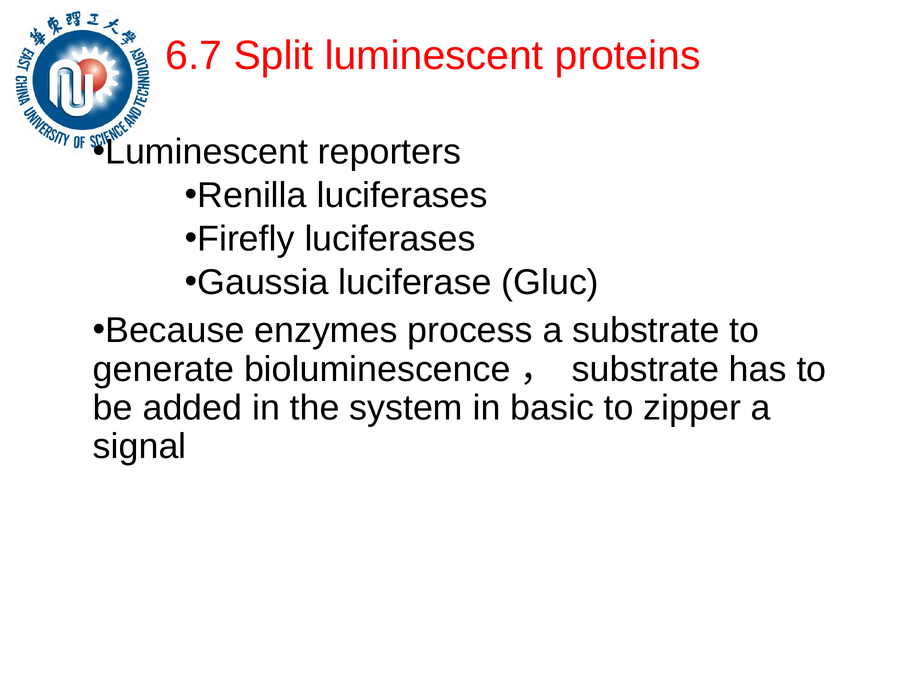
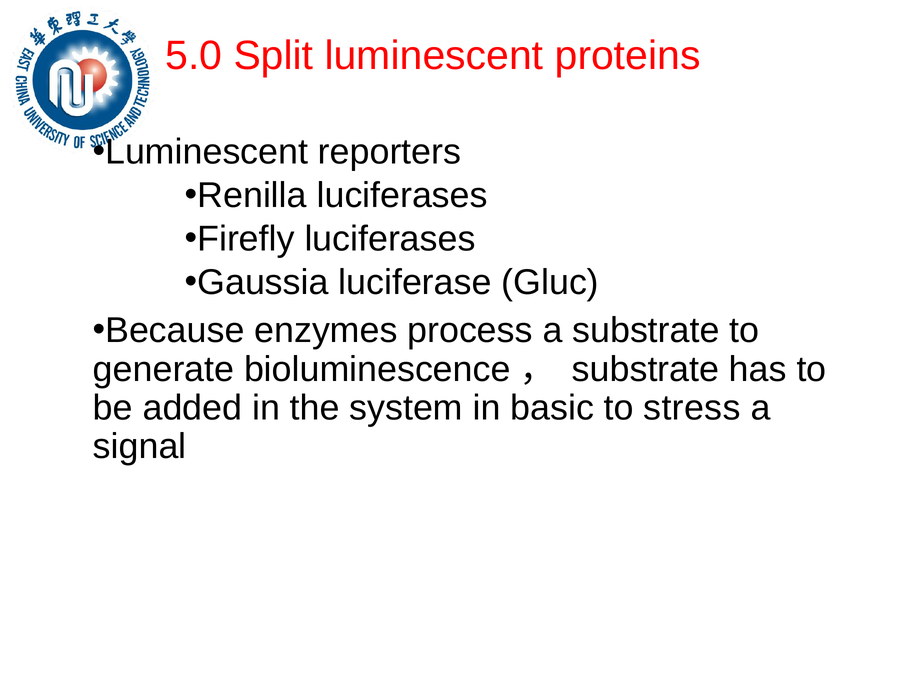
6.7: 6.7 -> 5.0
zipper: zipper -> stress
